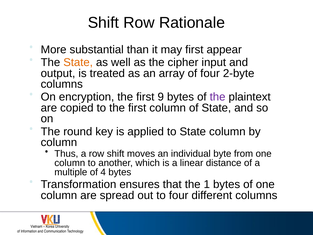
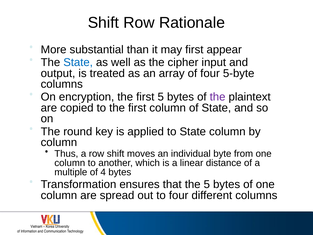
State at (78, 62) colour: orange -> blue
2-byte: 2-byte -> 5-byte
first 9: 9 -> 5
the 1: 1 -> 5
